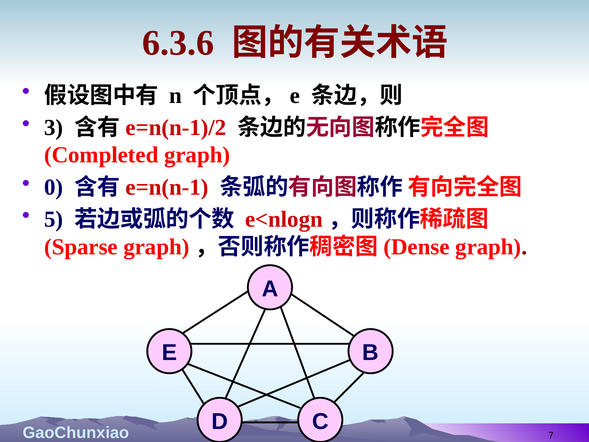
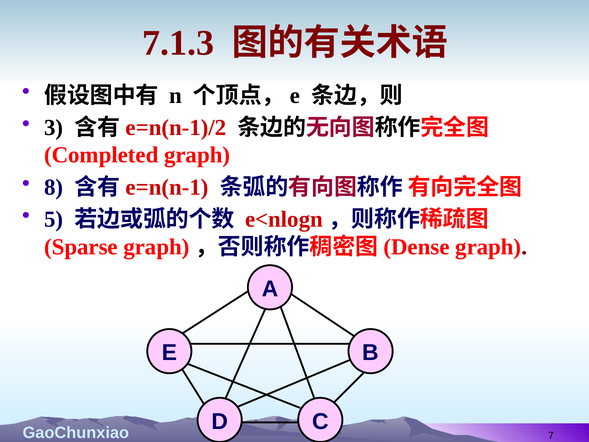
6.3.6: 6.3.6 -> 7.1.3
0: 0 -> 8
